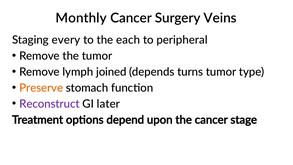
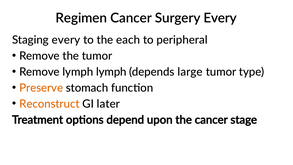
Monthly: Monthly -> Regimen
Surgery Veins: Veins -> Every
lymph joined: joined -> lymph
turns: turns -> large
Reconstruct colour: purple -> orange
